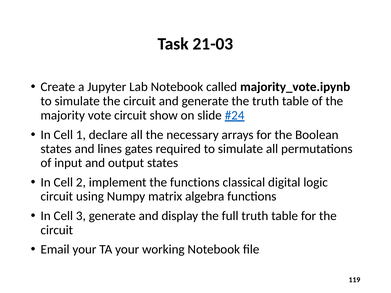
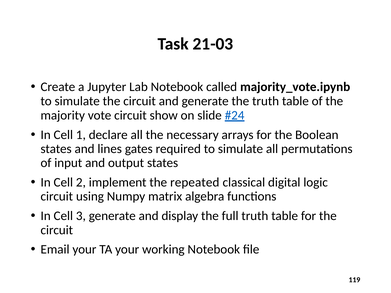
the functions: functions -> repeated
